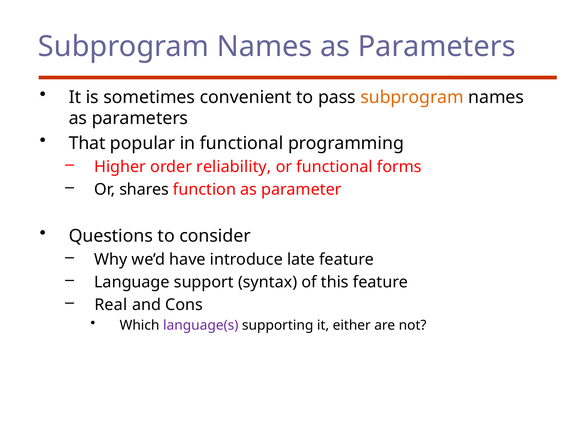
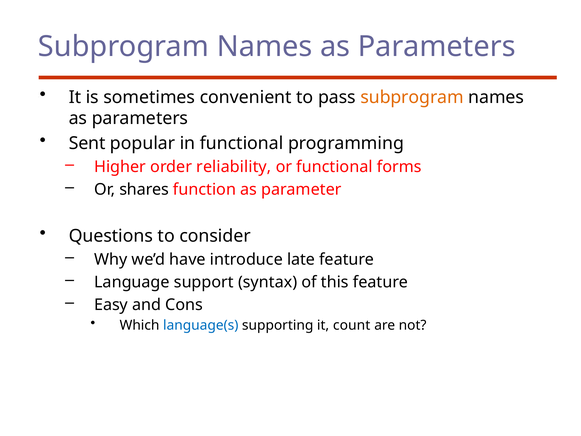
That: That -> Sent
Real: Real -> Easy
language(s colour: purple -> blue
either: either -> count
